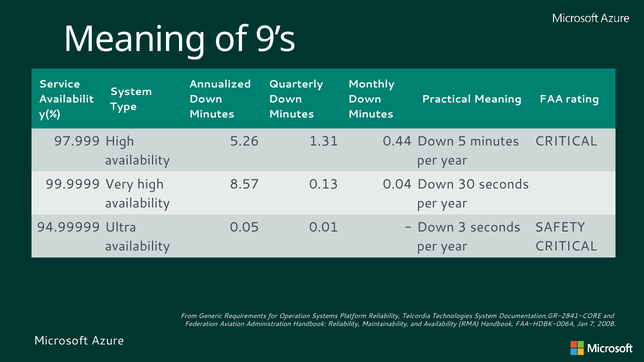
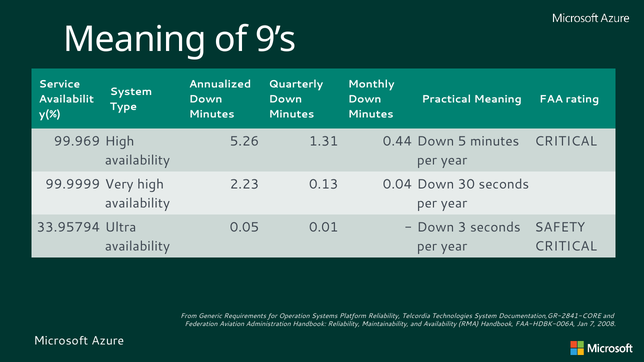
97.999: 97.999 -> 99.969
8.57: 8.57 -> 2.23
94.99999: 94.99999 -> 33.95794
